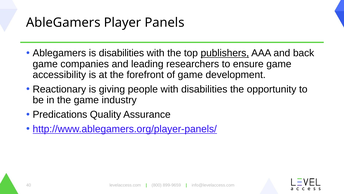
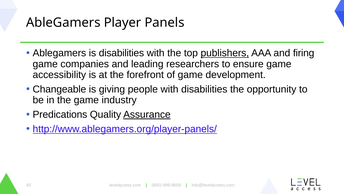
back: back -> firing
Reactionary: Reactionary -> Changeable
Assurance underline: none -> present
